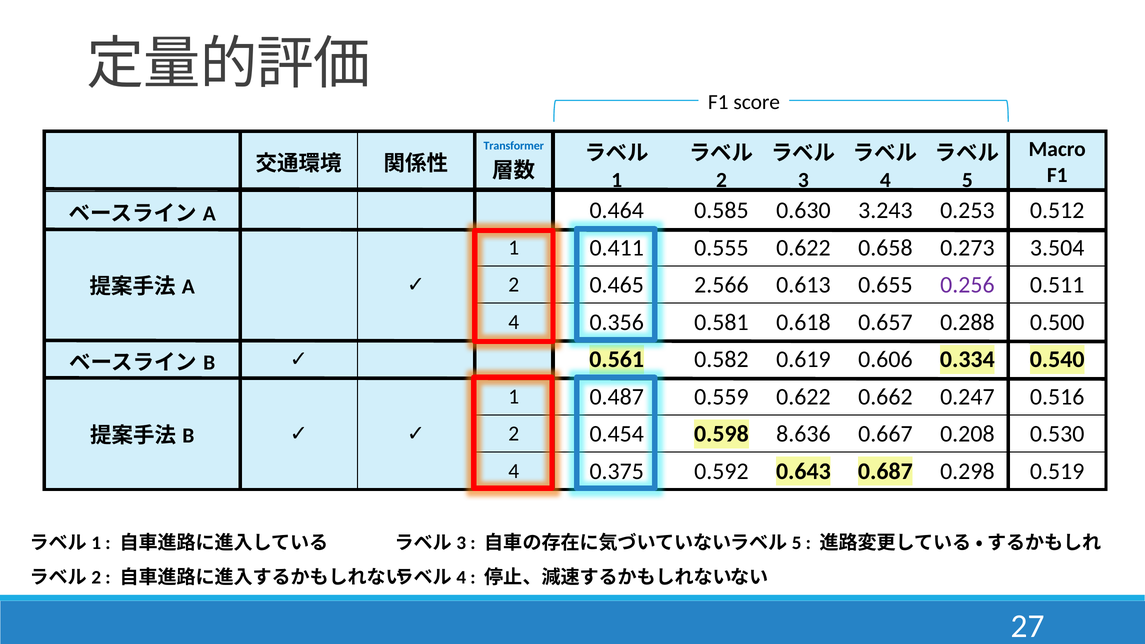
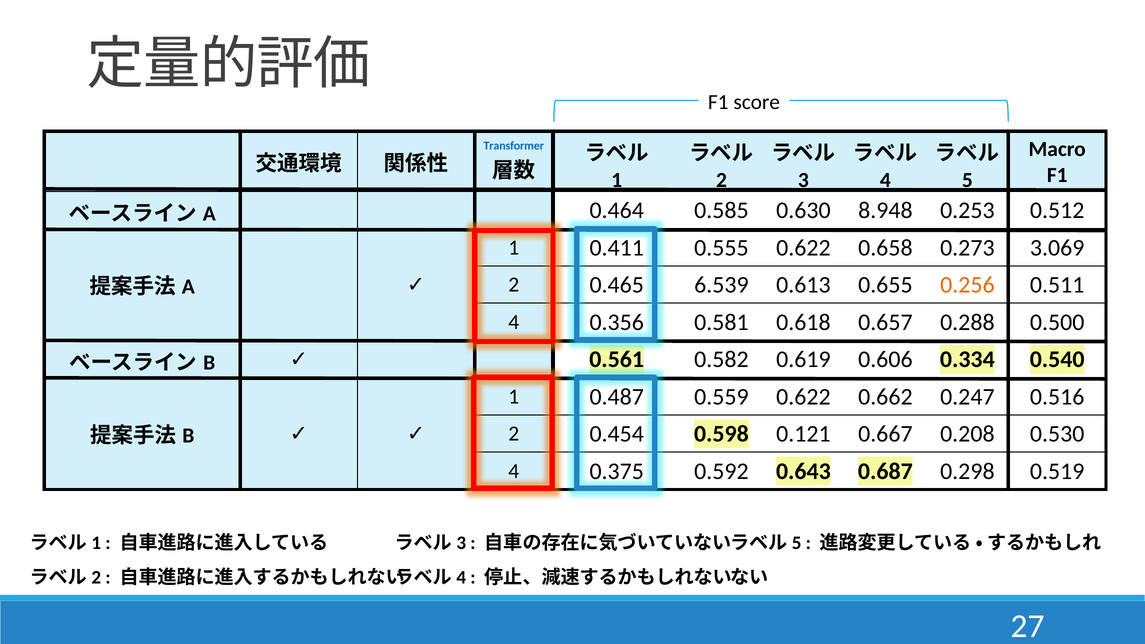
3.243: 3.243 -> 8.948
3.504: 3.504 -> 3.069
2.566: 2.566 -> 6.539
0.256 colour: purple -> orange
8.636: 8.636 -> 0.121
